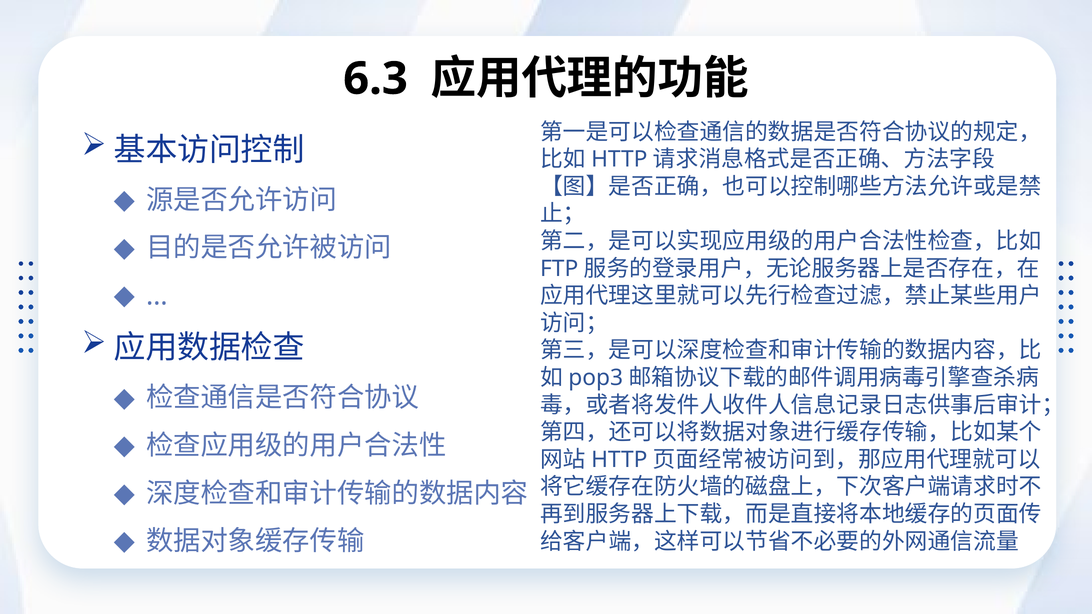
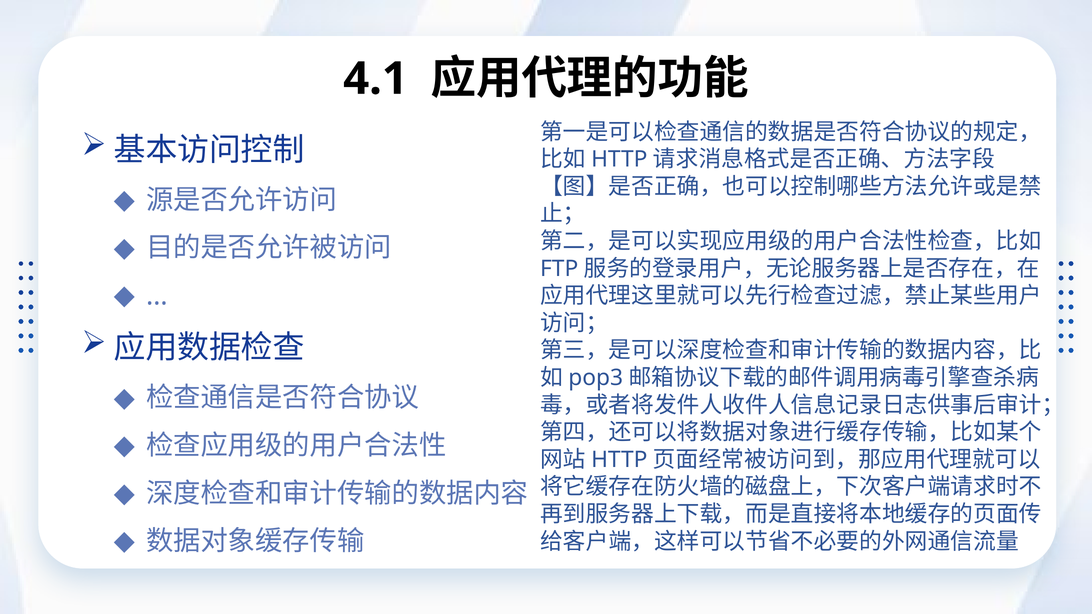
6.3: 6.3 -> 4.1
